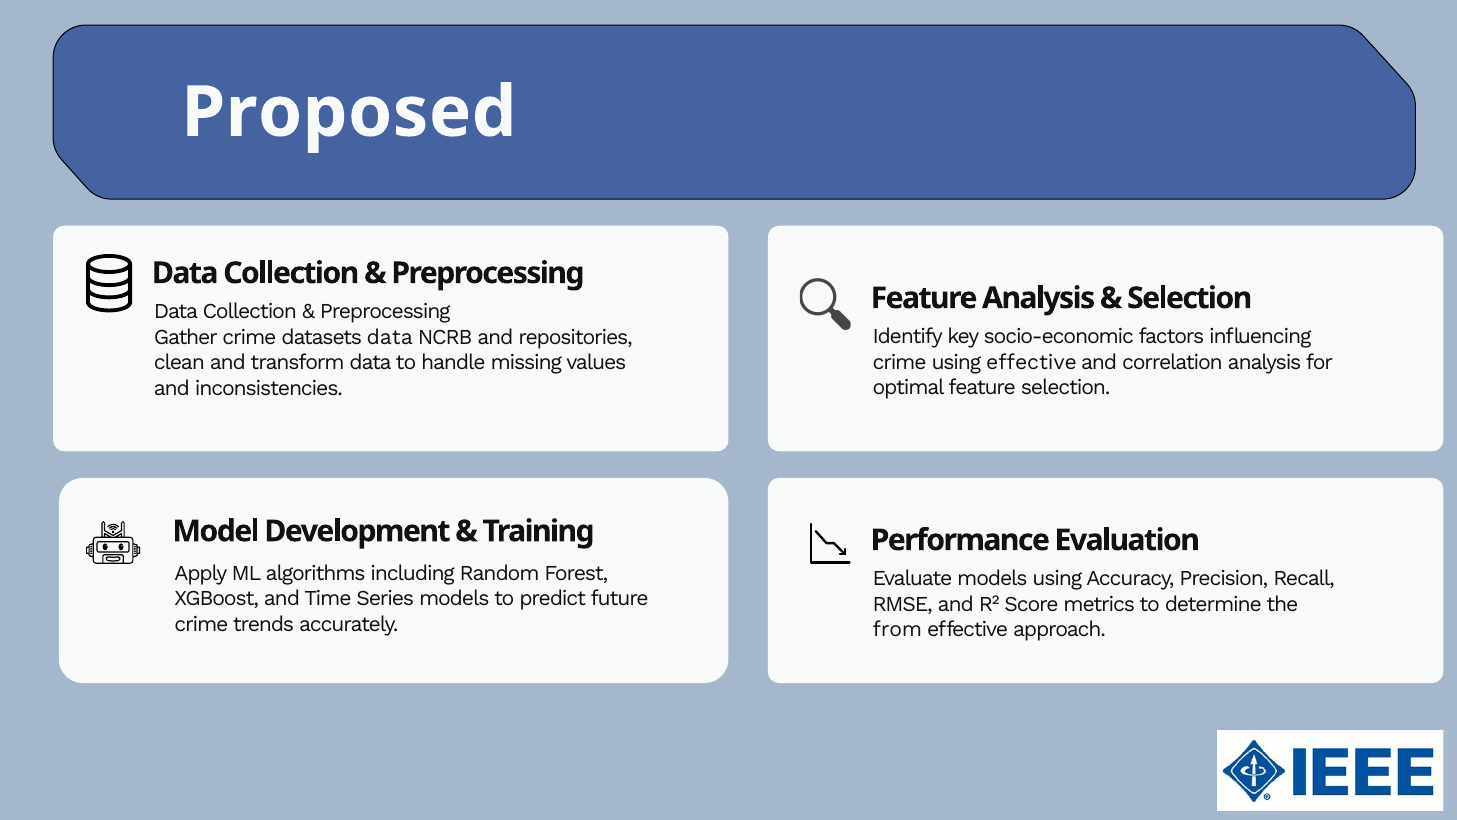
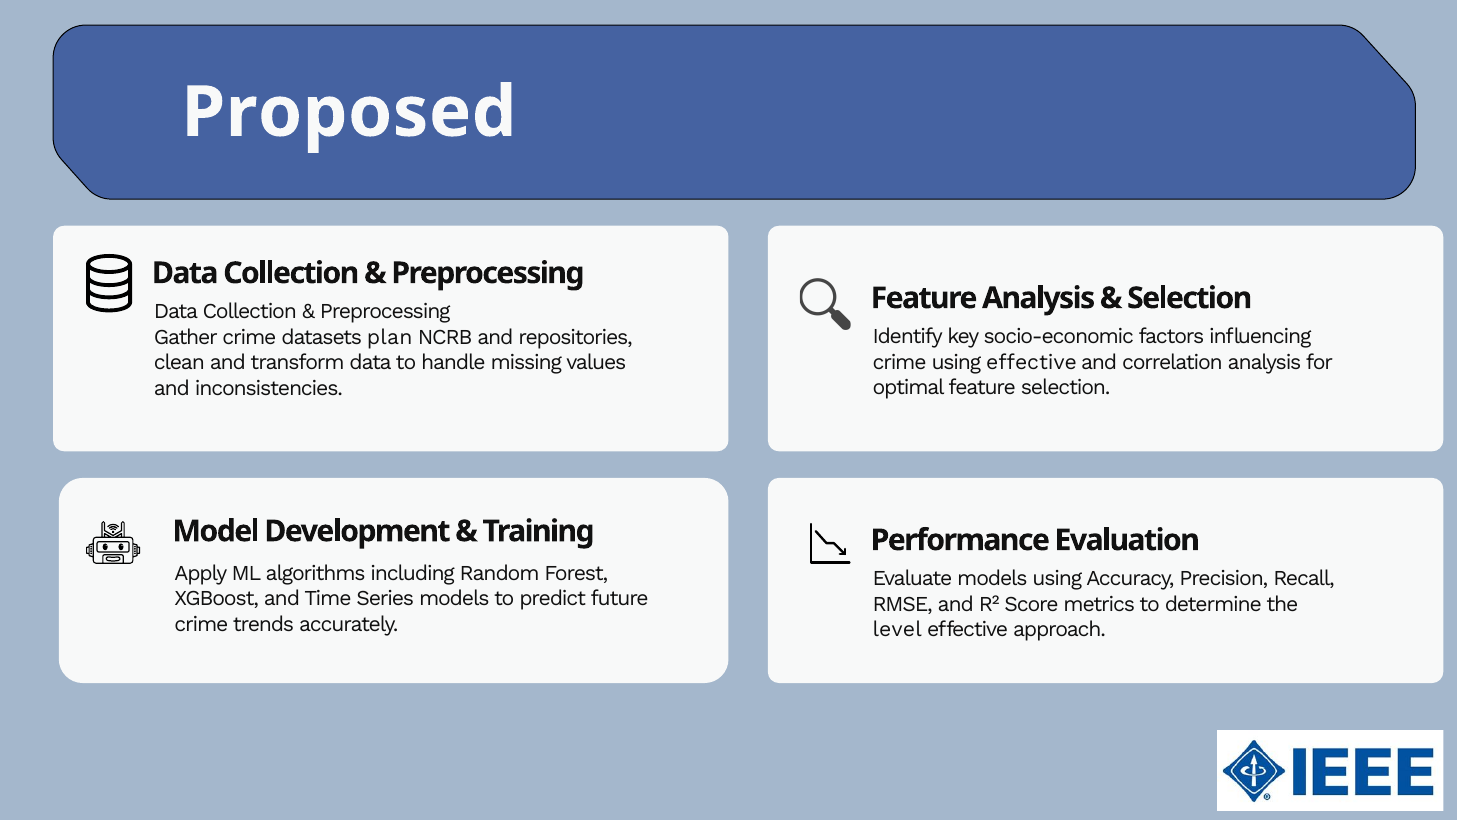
datasets data: data -> plan
from: from -> level
